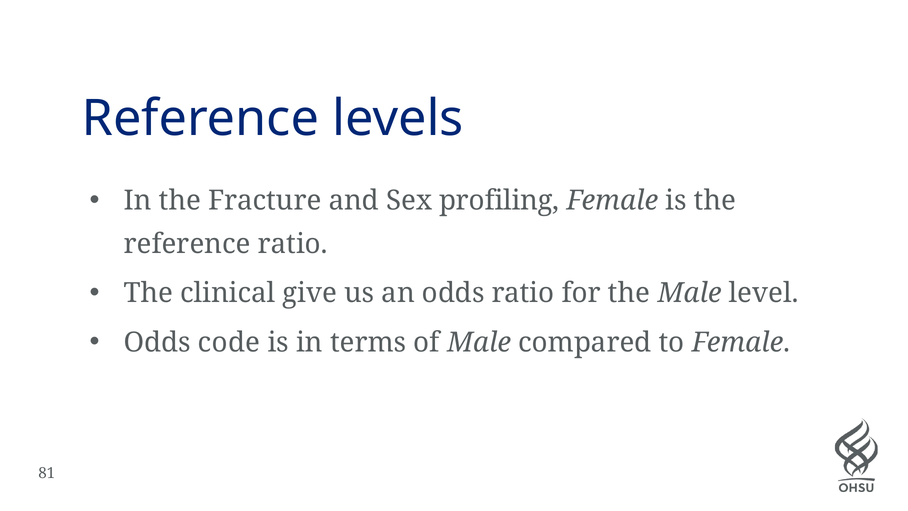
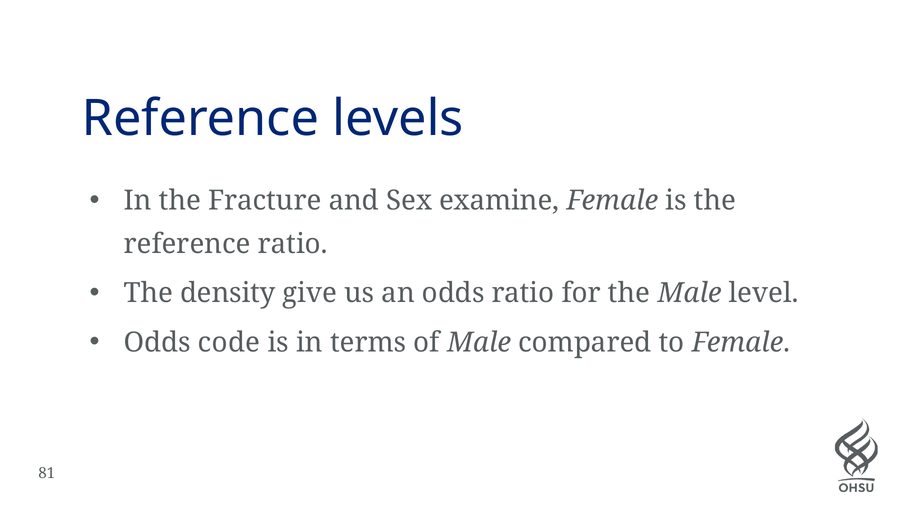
profiling: profiling -> examine
clinical: clinical -> density
